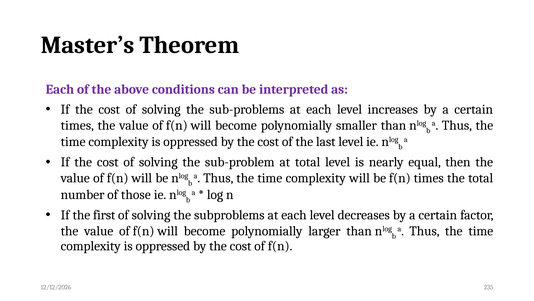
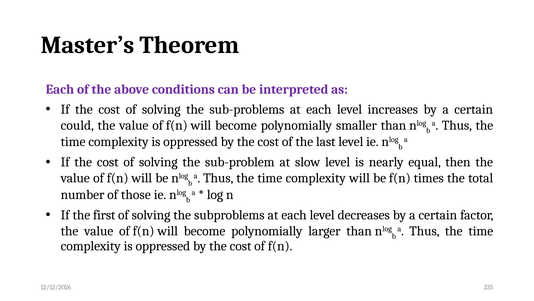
times at (77, 125): times -> could
at total: total -> slow
